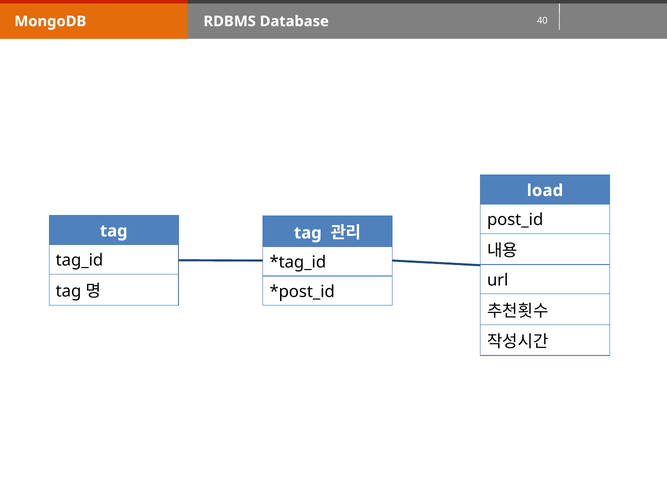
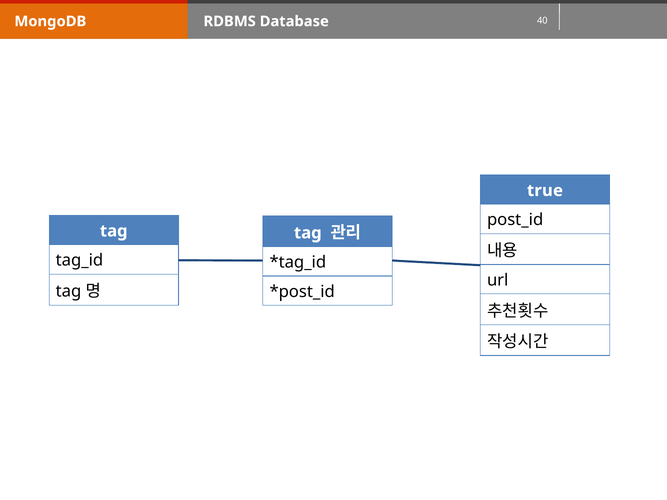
load: load -> true
